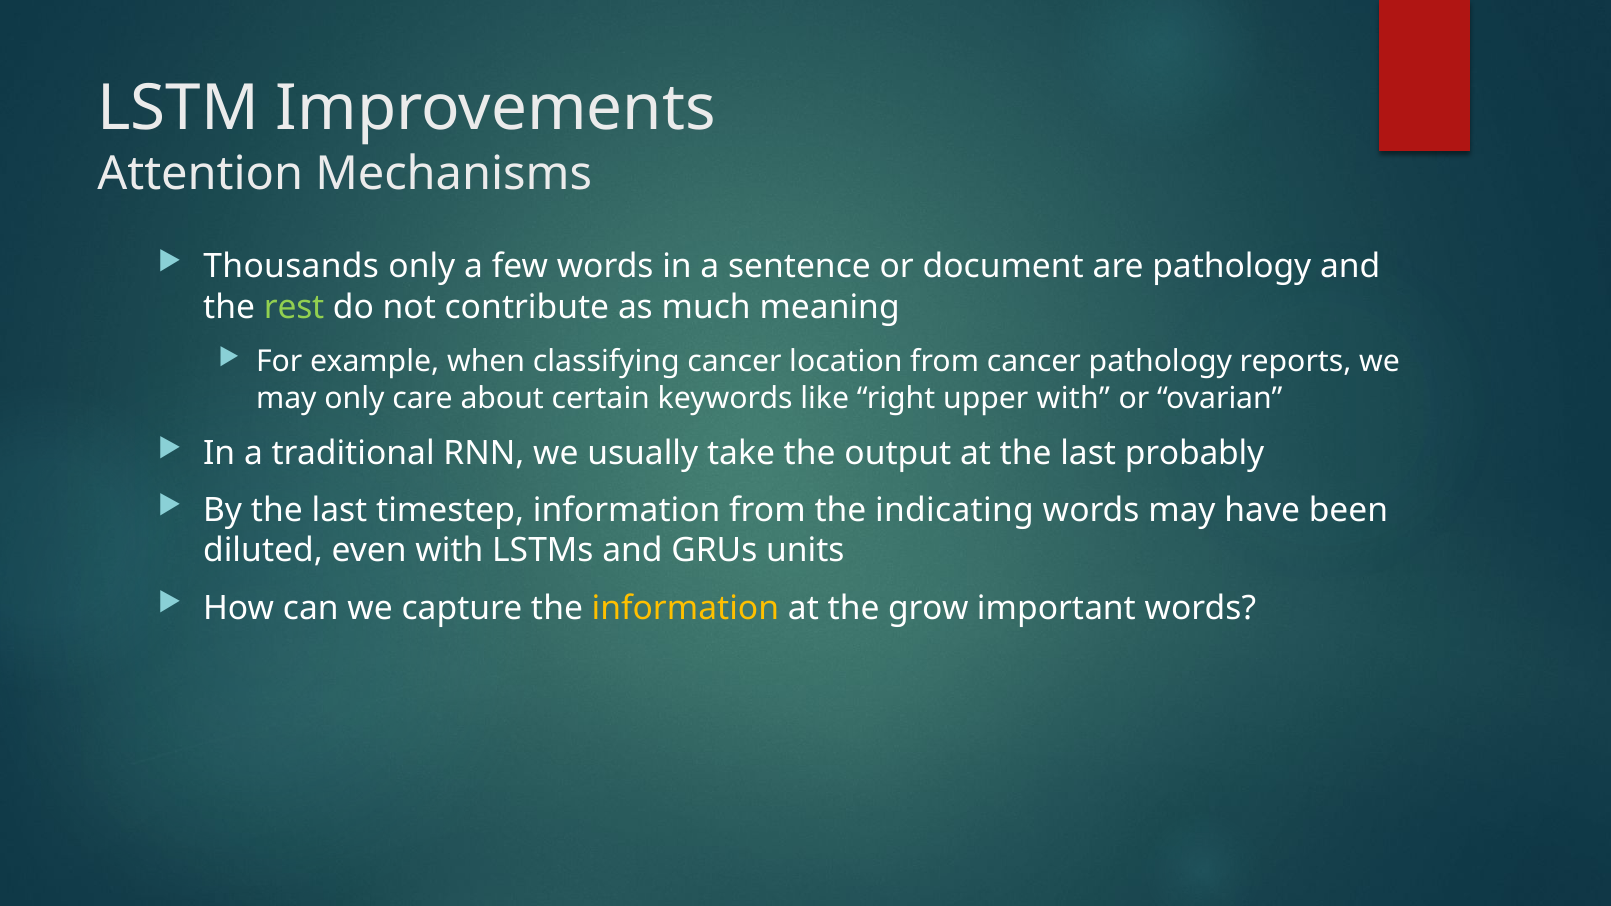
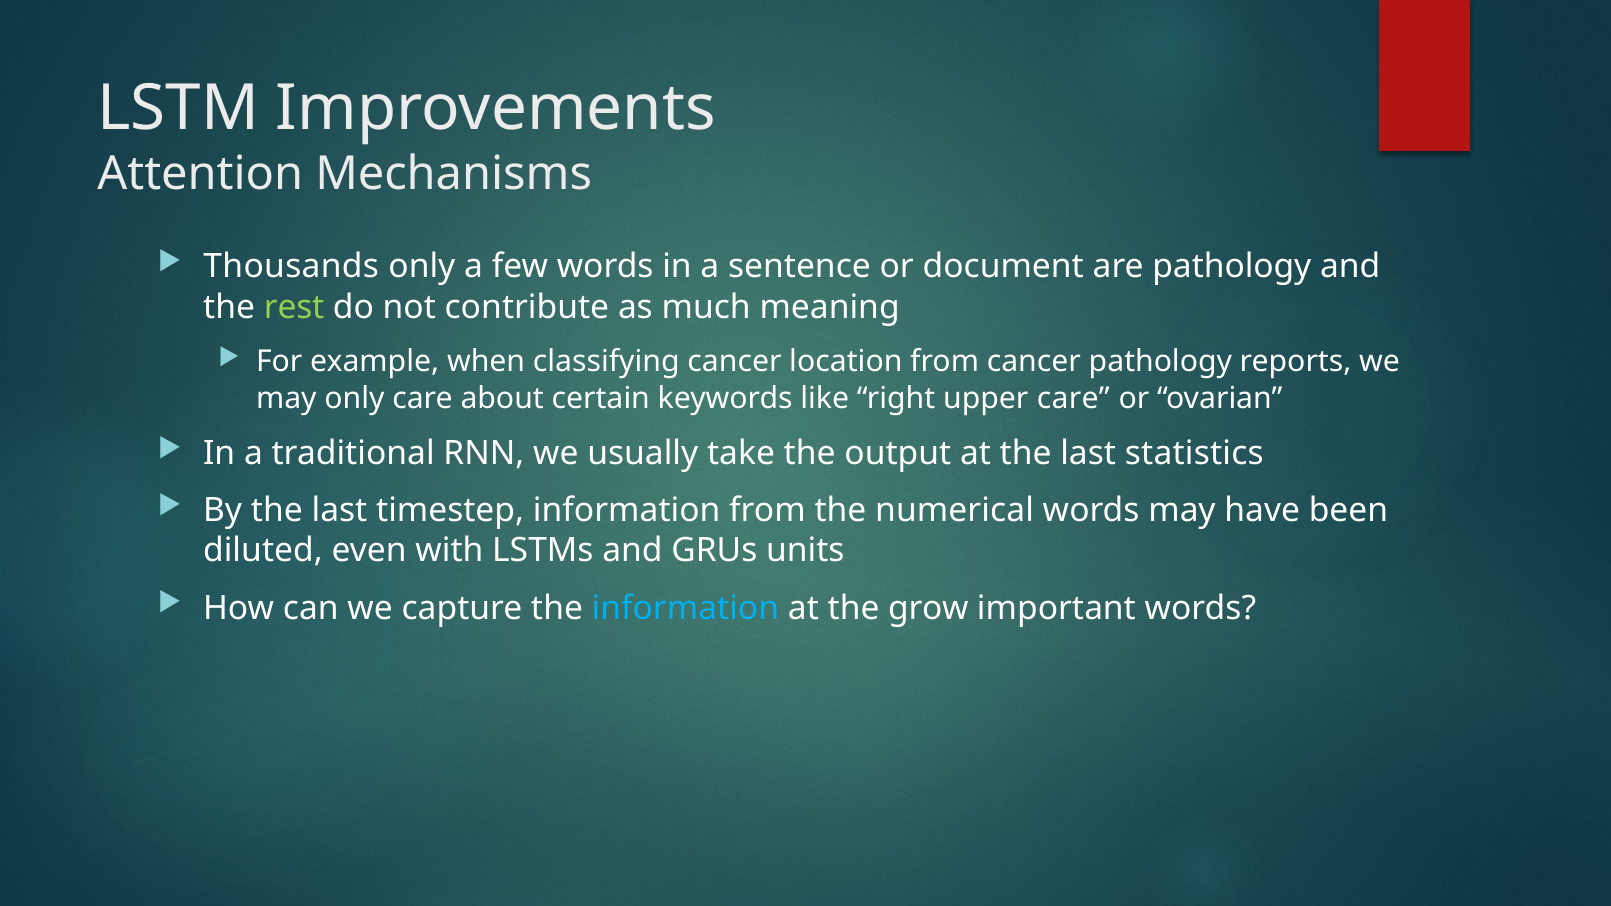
upper with: with -> care
probably: probably -> statistics
indicating: indicating -> numerical
information at (685, 608) colour: yellow -> light blue
